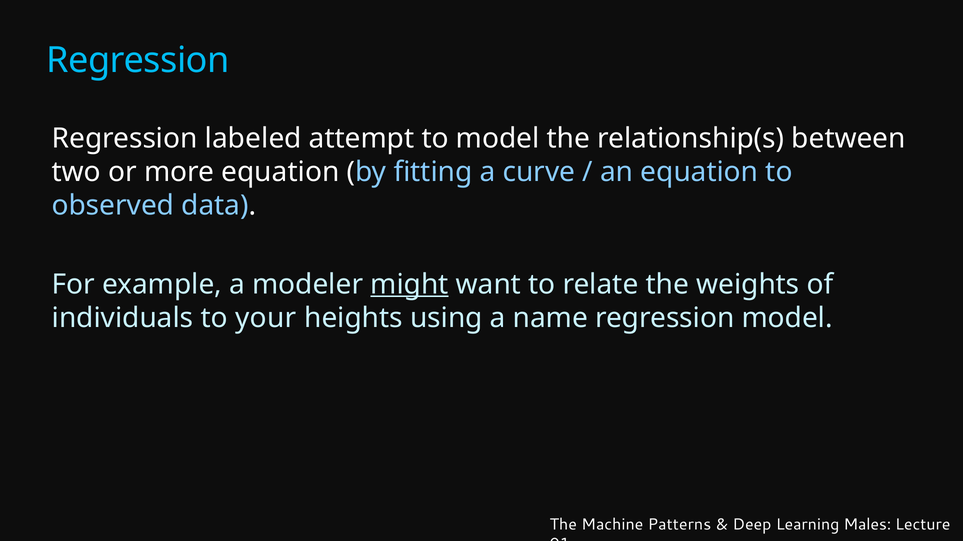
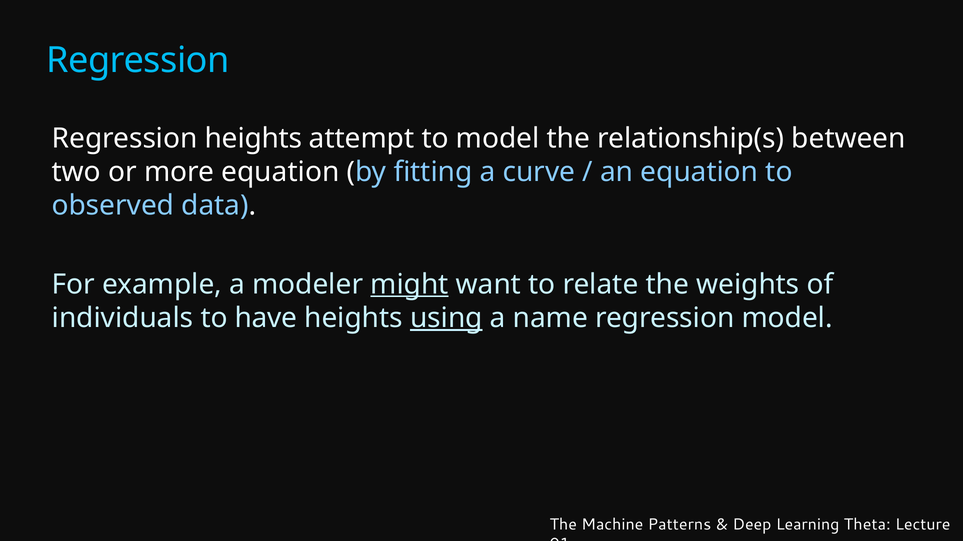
Regression labeled: labeled -> heights
your: your -> have
using underline: none -> present
Males: Males -> Theta
